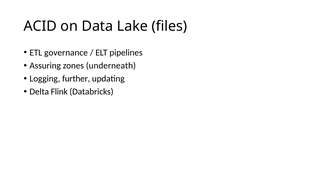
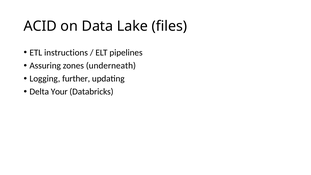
governance: governance -> instructions
Flink: Flink -> Your
